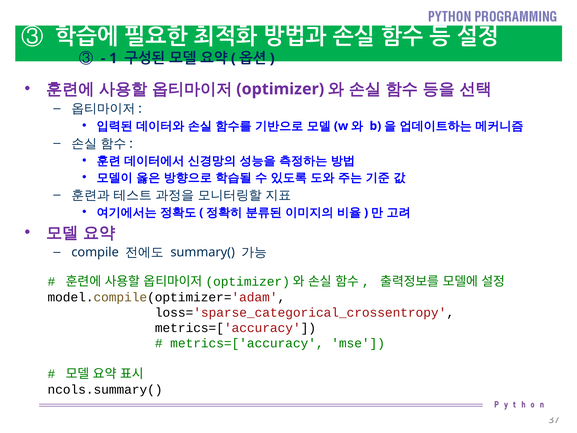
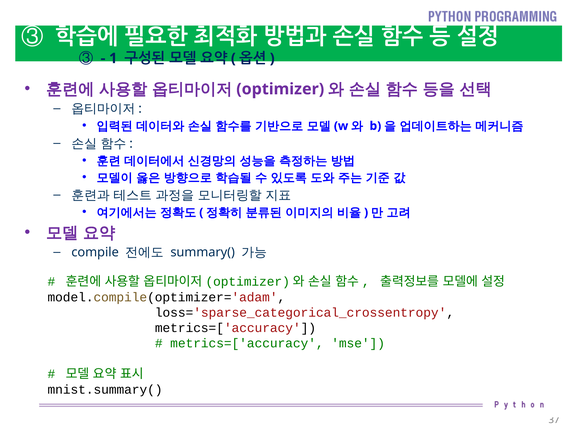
ncols.summary(: ncols.summary( -> mnist.summary(
